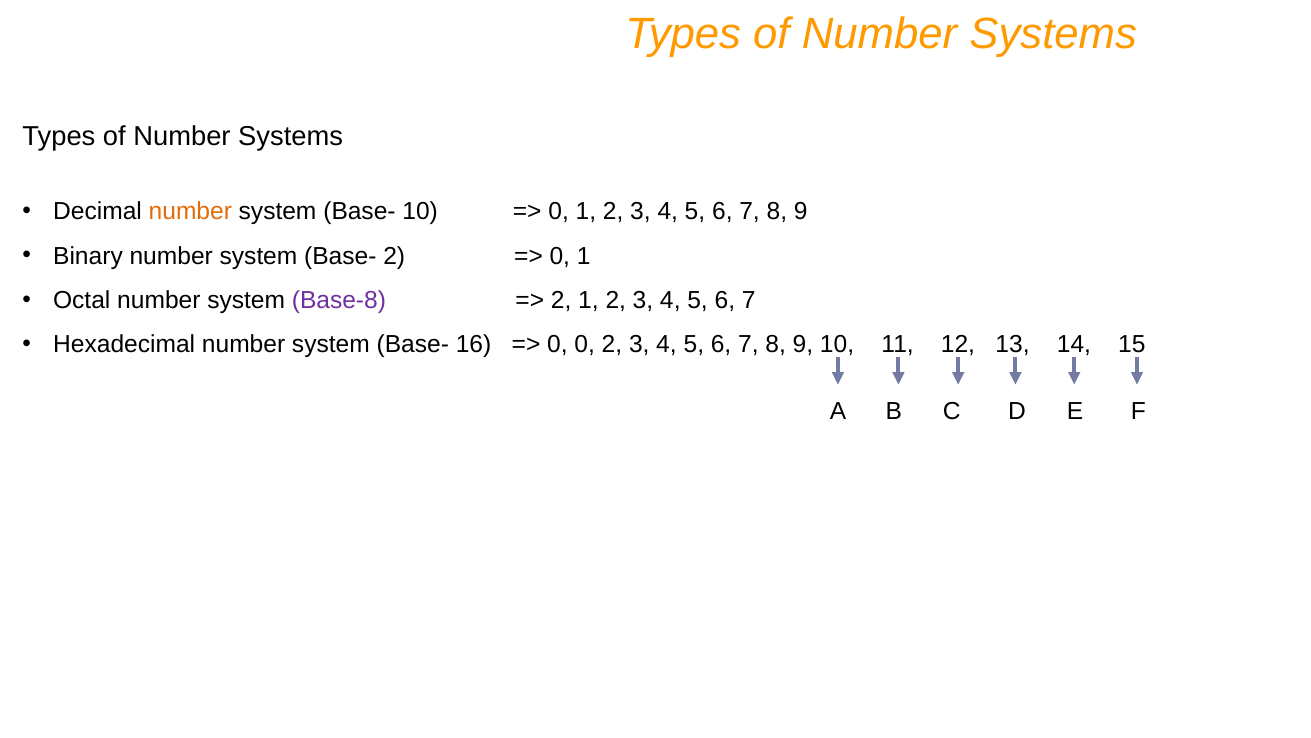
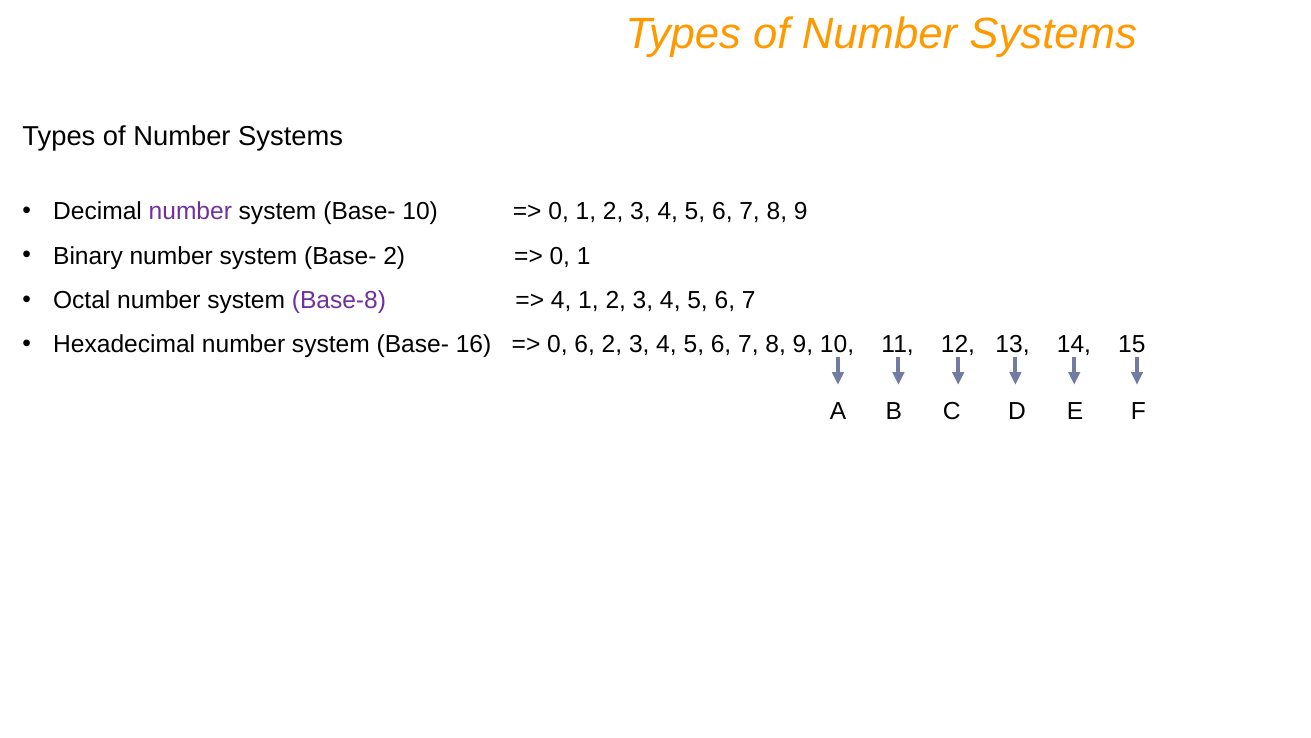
number at (190, 212) colour: orange -> purple
2 at (561, 300): 2 -> 4
0 0: 0 -> 6
